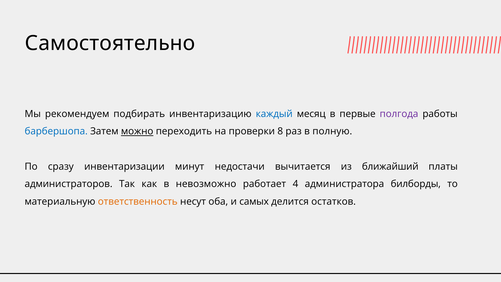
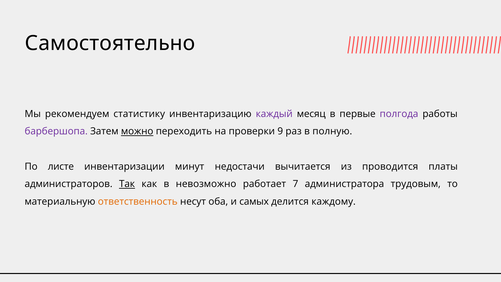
подбирать: подбирать -> статистику
каждый colour: blue -> purple
барбершопа colour: blue -> purple
8: 8 -> 9
сразу: сразу -> листе
ближайший: ближайший -> проводится
Так underline: none -> present
4: 4 -> 7
билборды: билборды -> трудовым
остатков: остатков -> каждому
